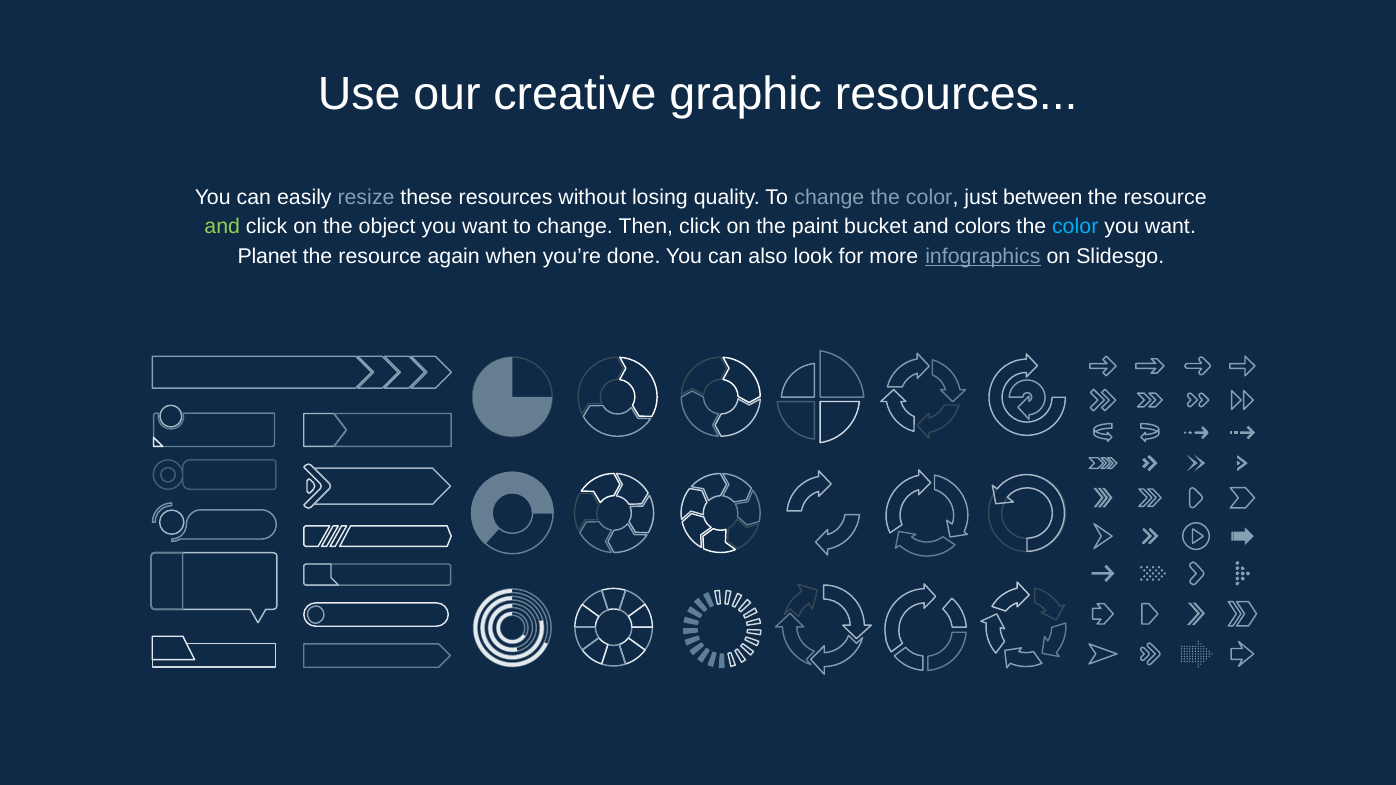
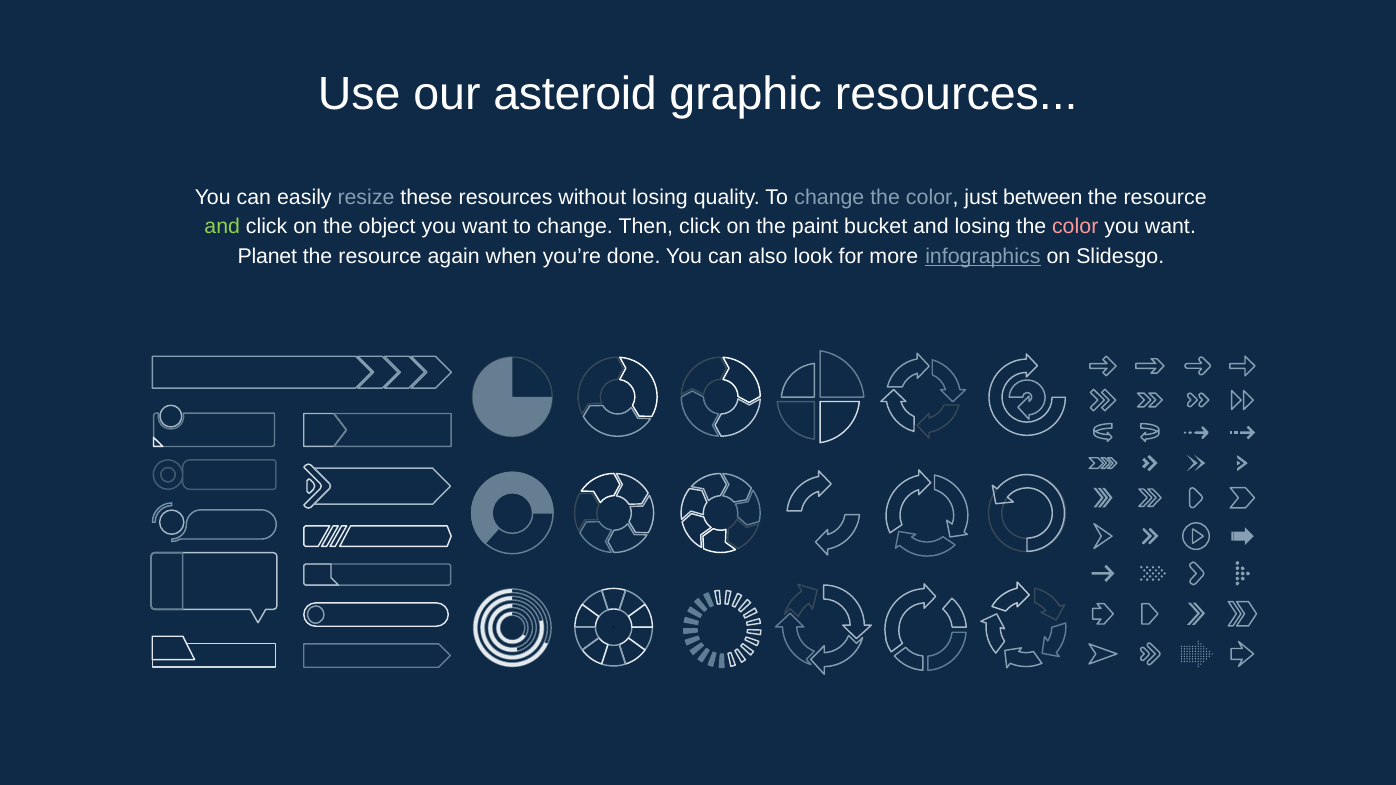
creative: creative -> asteroid
and colors: colors -> losing
color at (1075, 227) colour: light blue -> pink
